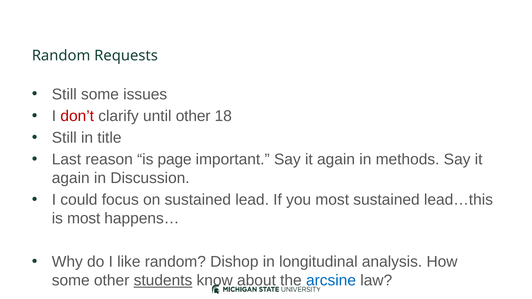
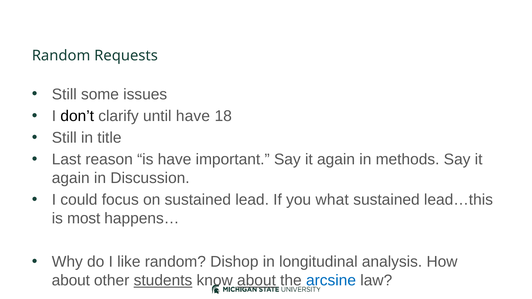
don’t colour: red -> black
until other: other -> have
is page: page -> have
you most: most -> what
some at (71, 281): some -> about
about at (256, 281) underline: none -> present
